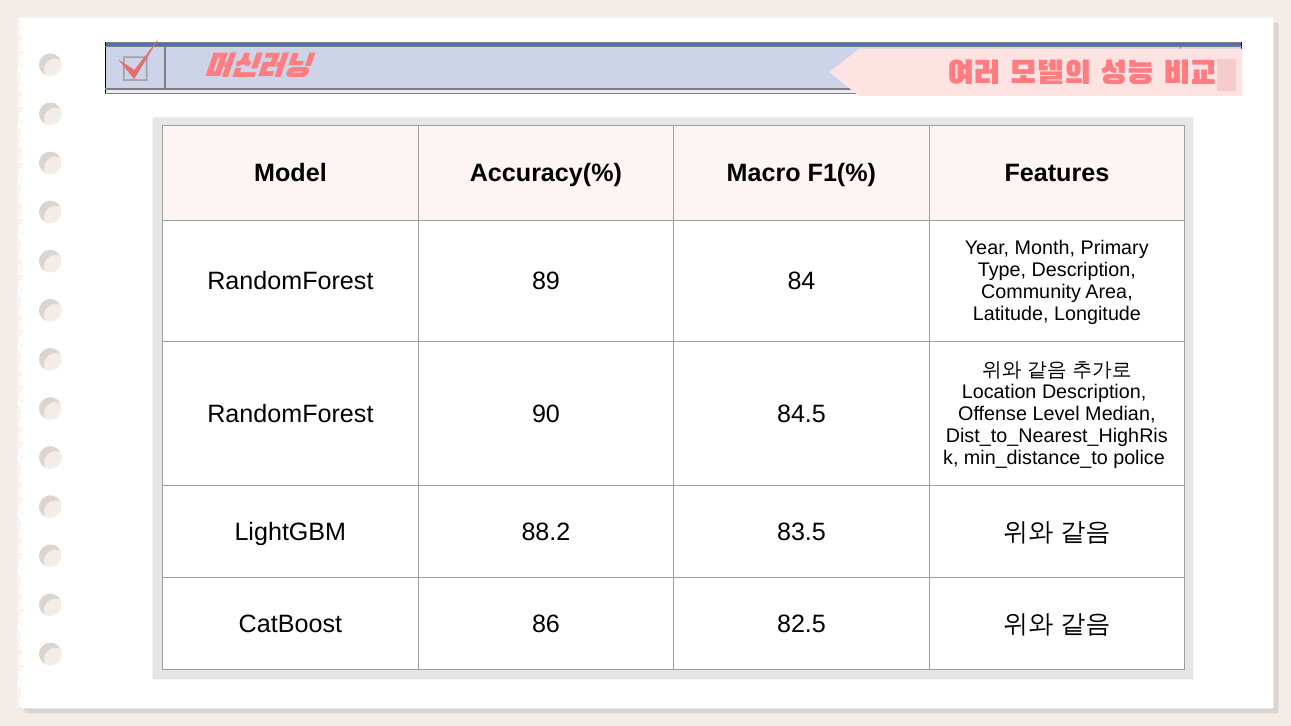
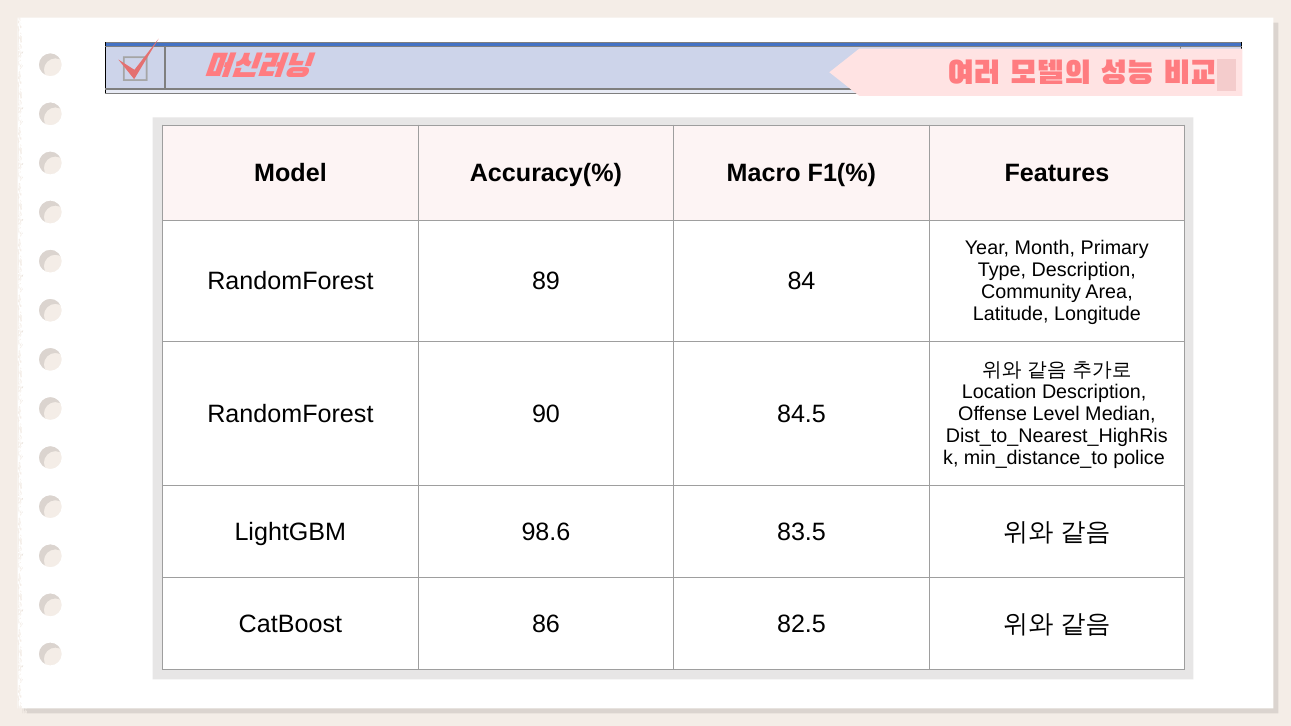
88.2: 88.2 -> 98.6
